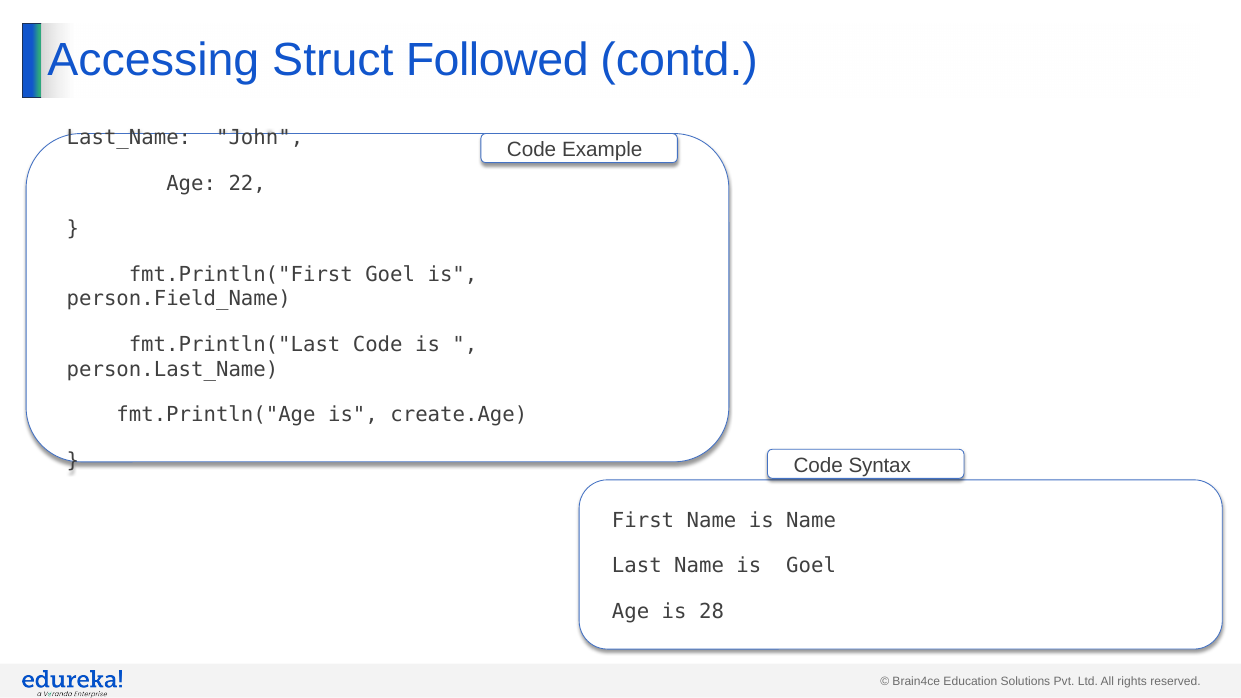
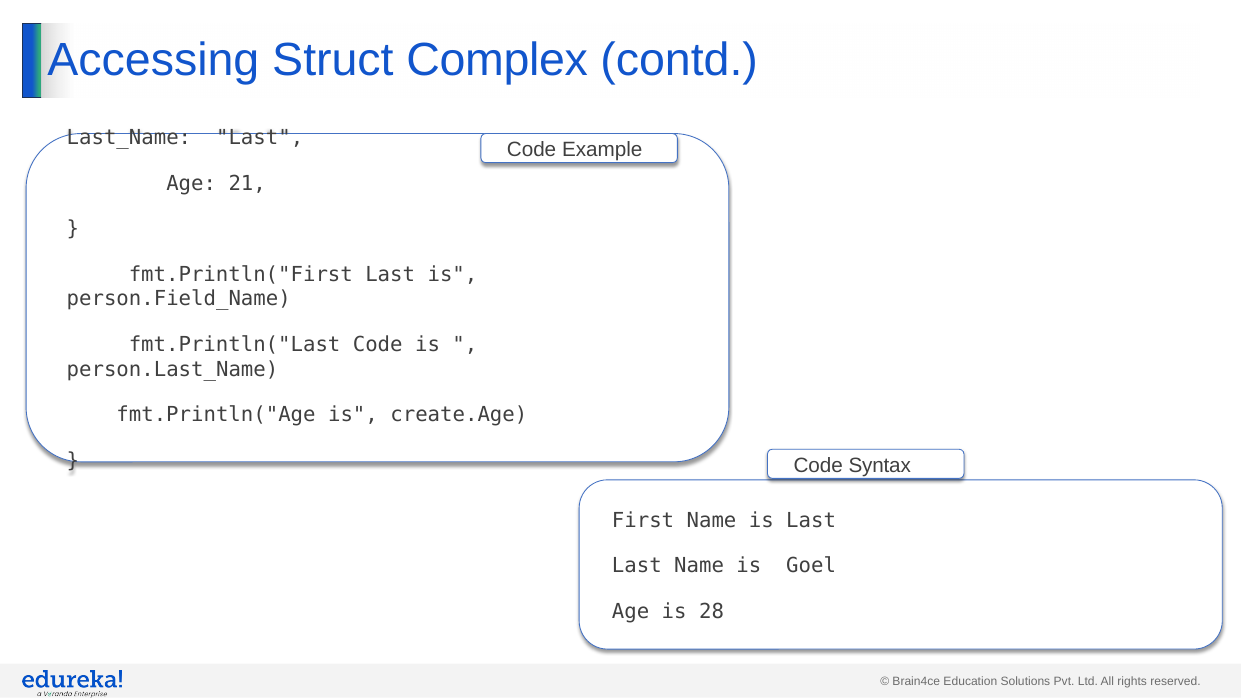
Followed: Followed -> Complex
Last_Name John: John -> Last
22: 22 -> 21
fmt.Println("First Goel: Goel -> Last
is Name: Name -> Last
